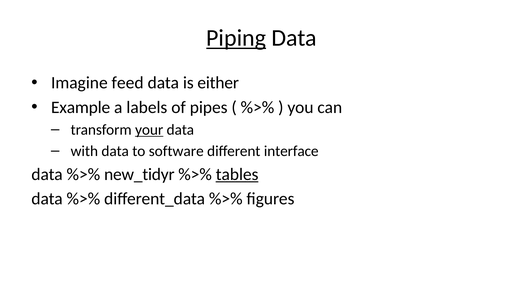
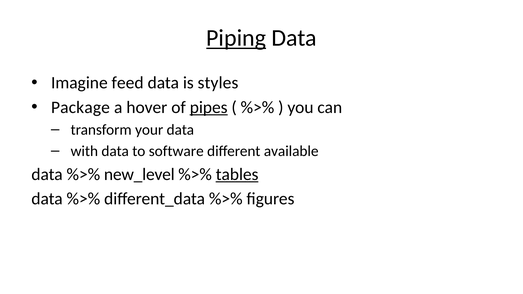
either: either -> styles
Example: Example -> Package
labels: labels -> hover
pipes underline: none -> present
your underline: present -> none
interface: interface -> available
new_tidyr: new_tidyr -> new_level
